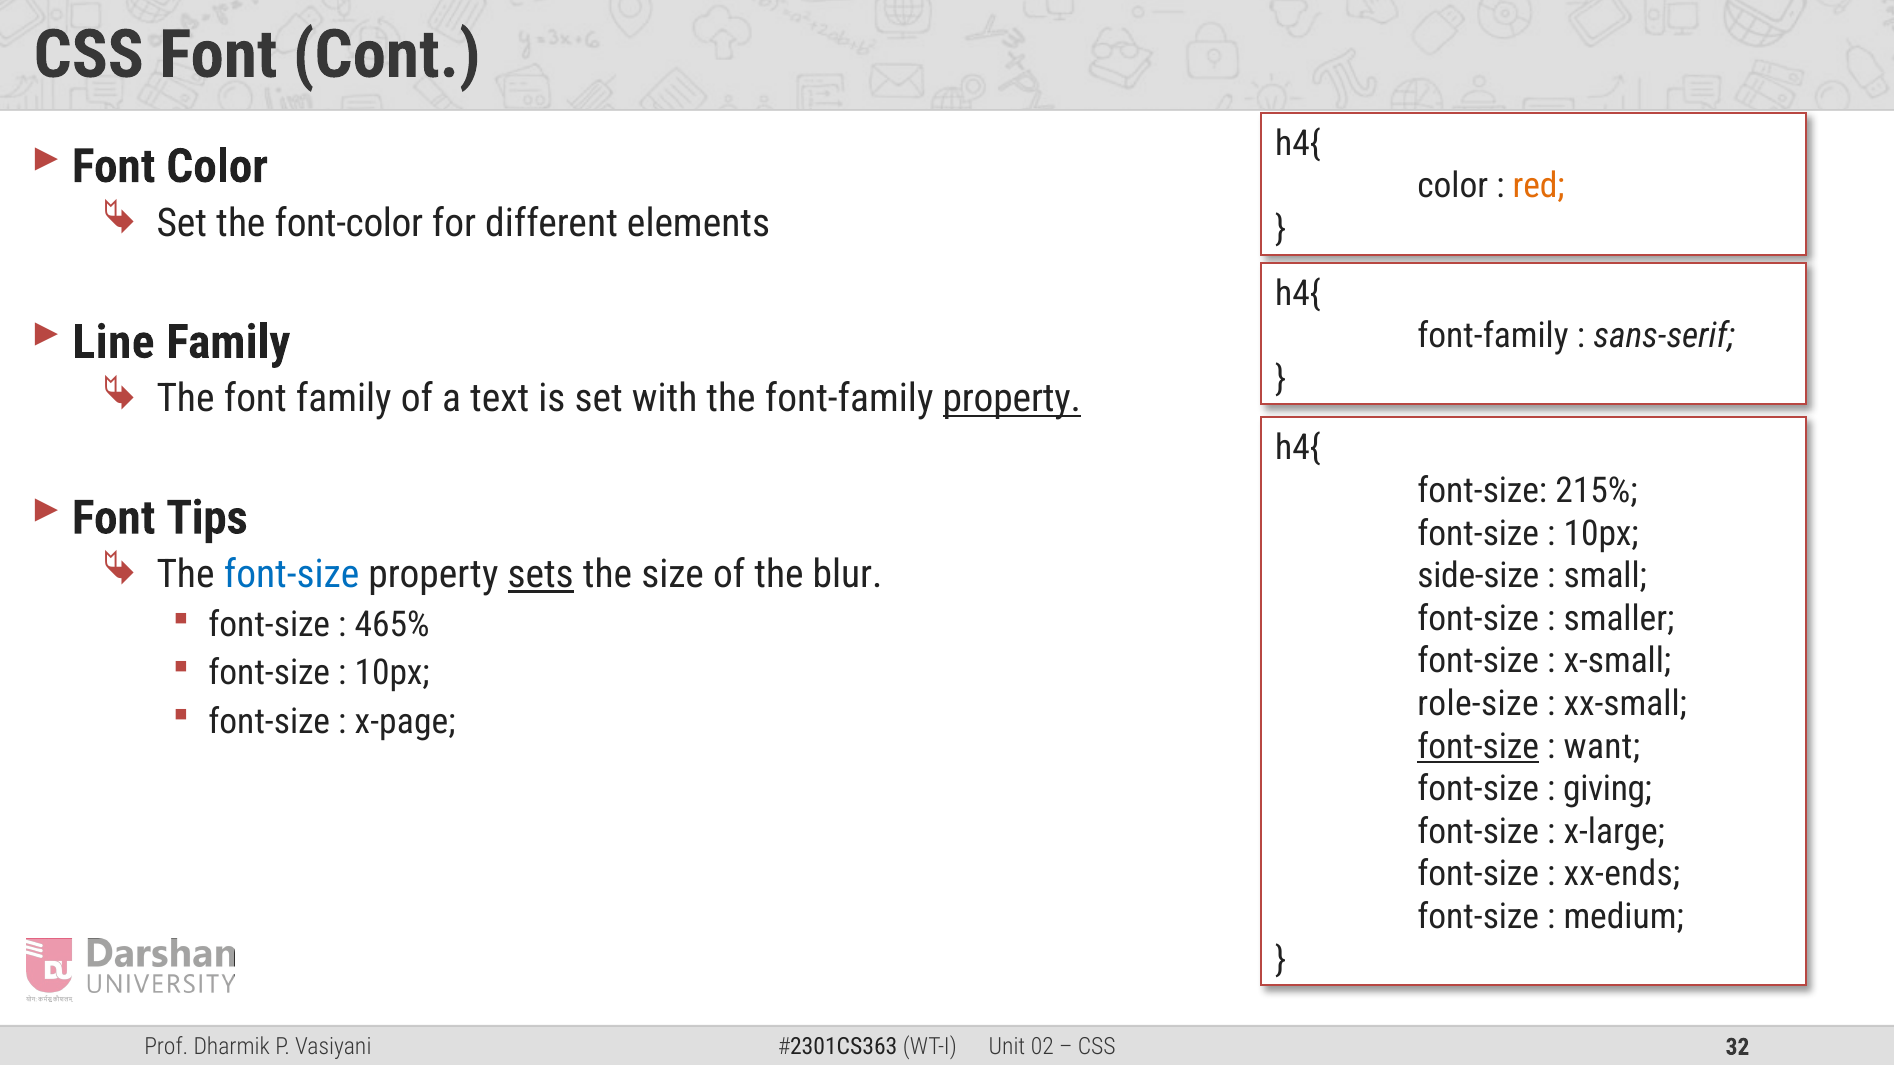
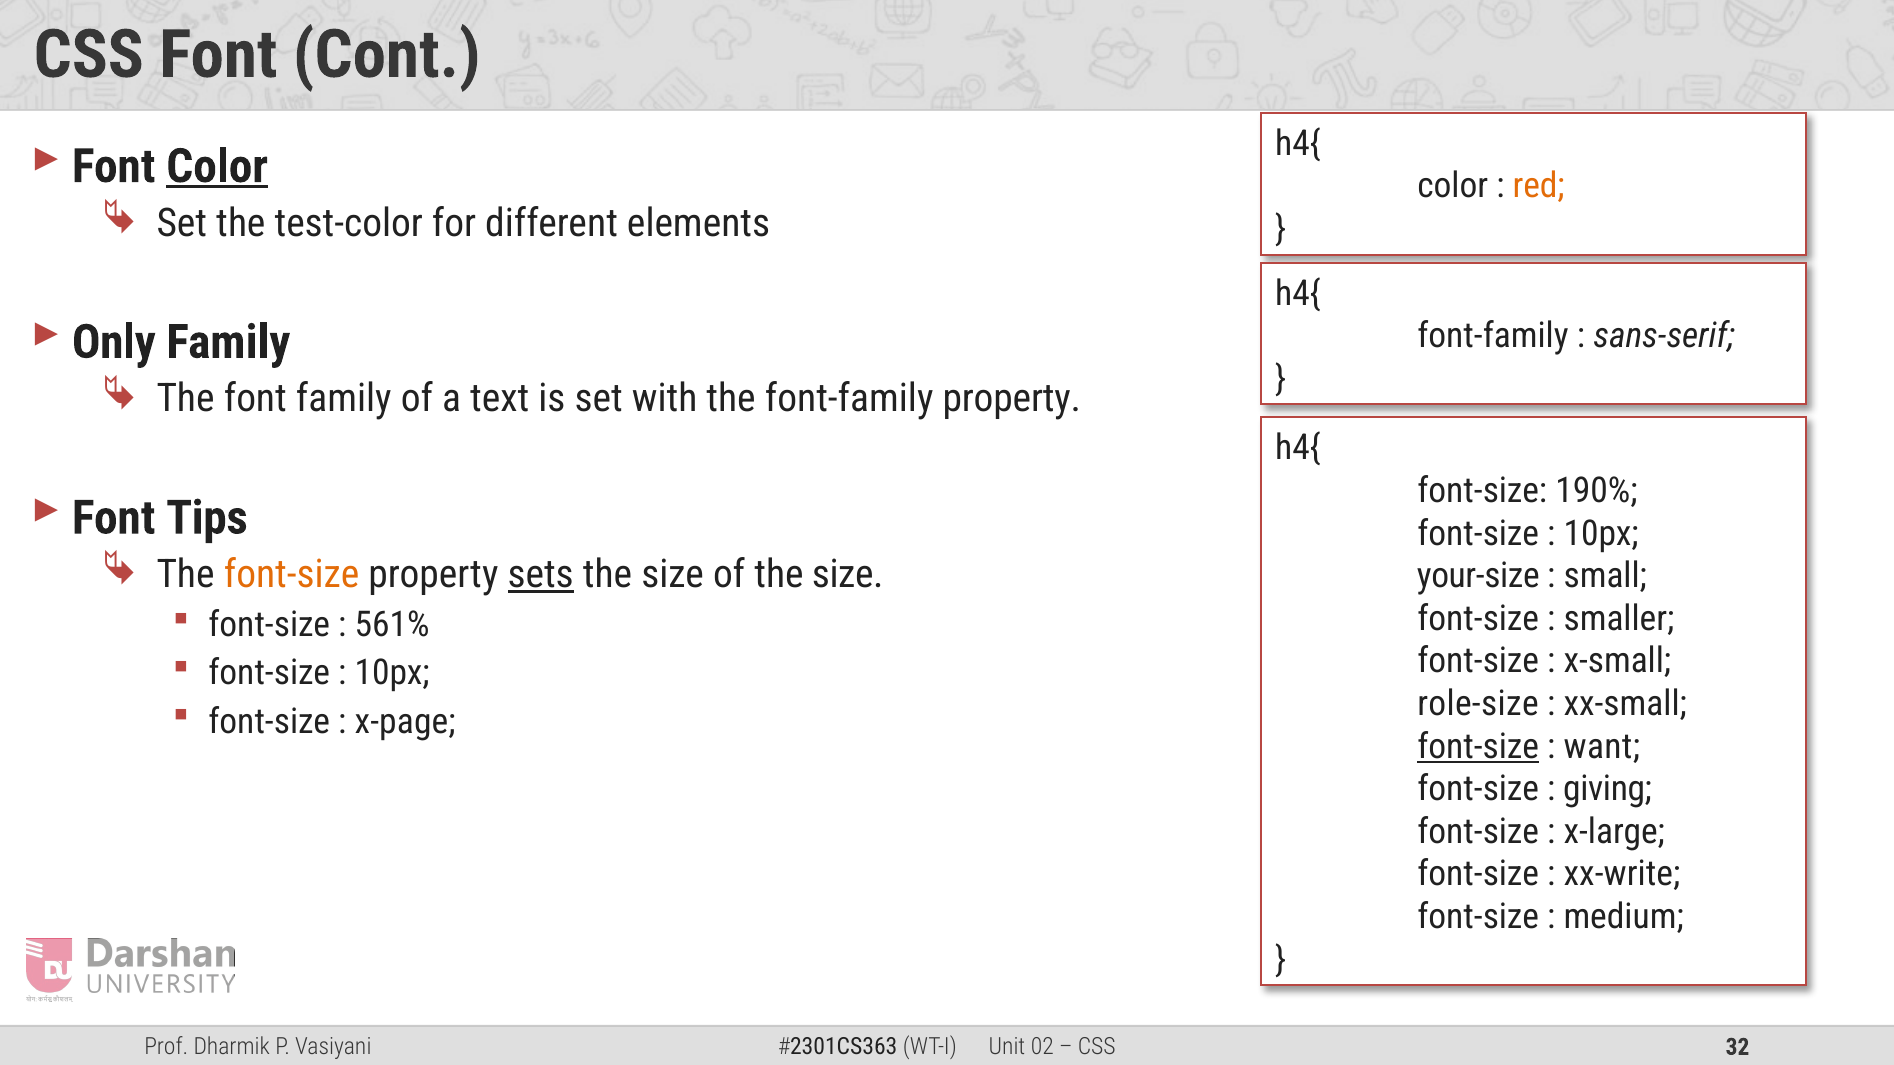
Color at (217, 167) underline: none -> present
font-color: font-color -> test-color
Line: Line -> Only
property at (1012, 399) underline: present -> none
215%: 215% -> 190%
font-size at (292, 575) colour: blue -> orange
of the blur: blur -> size
side-size: side-size -> your-size
465%: 465% -> 561%
xx-ends: xx-ends -> xx-write
